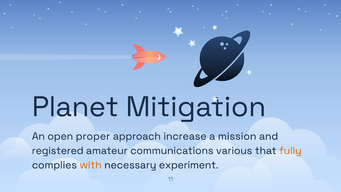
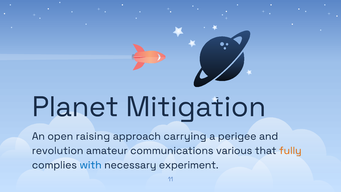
proper: proper -> raising
increase: increase -> carrying
mission: mission -> perigee
registered: registered -> revolution
with colour: orange -> blue
